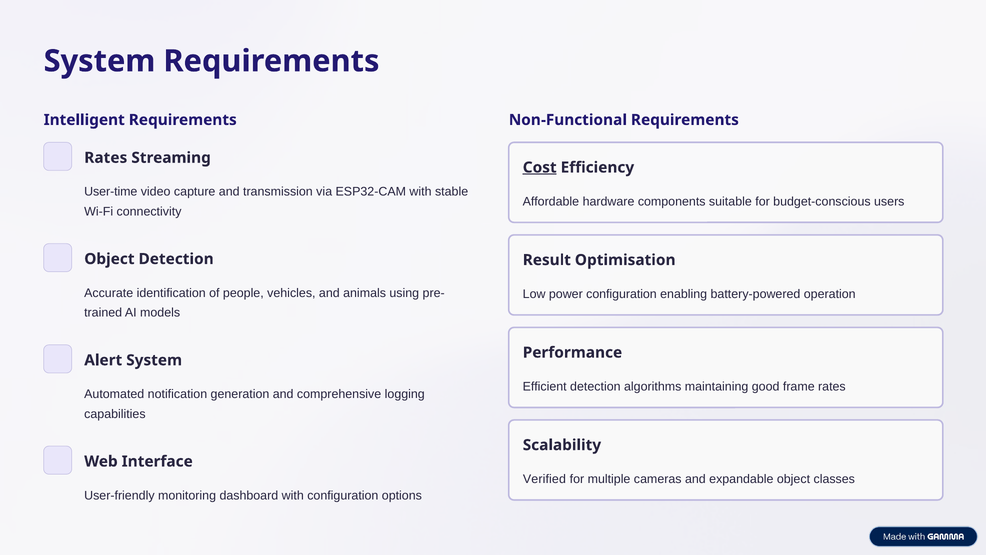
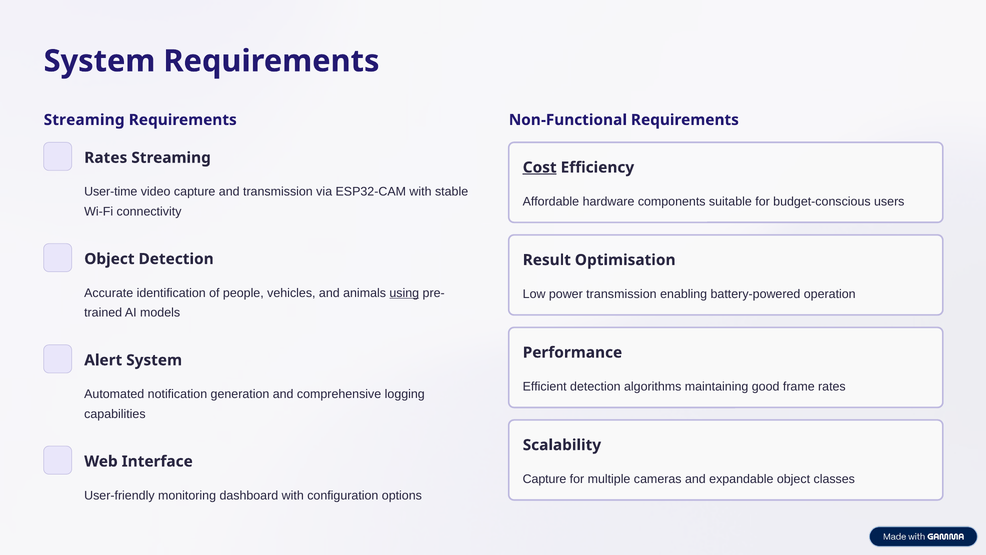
Intelligent at (84, 120): Intelligent -> Streaming
using underline: none -> present
power configuration: configuration -> transmission
Verified at (544, 479): Verified -> Capture
